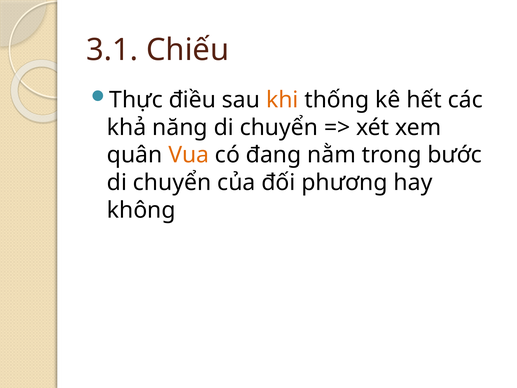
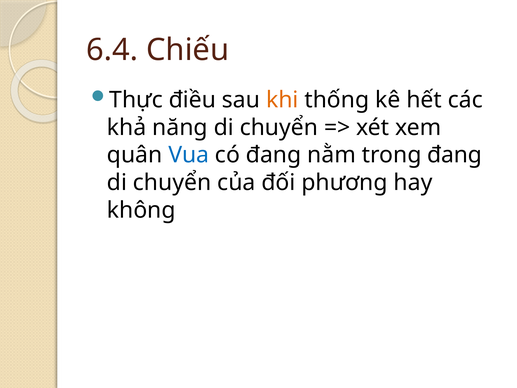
3.1: 3.1 -> 6.4
Vua colour: orange -> blue
trong bước: bước -> đang
